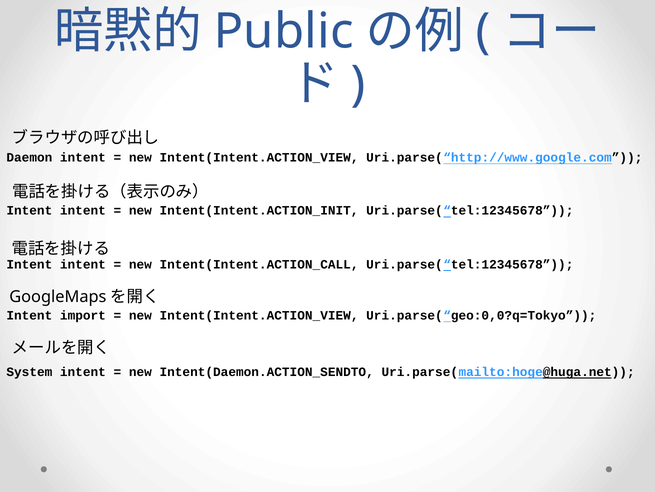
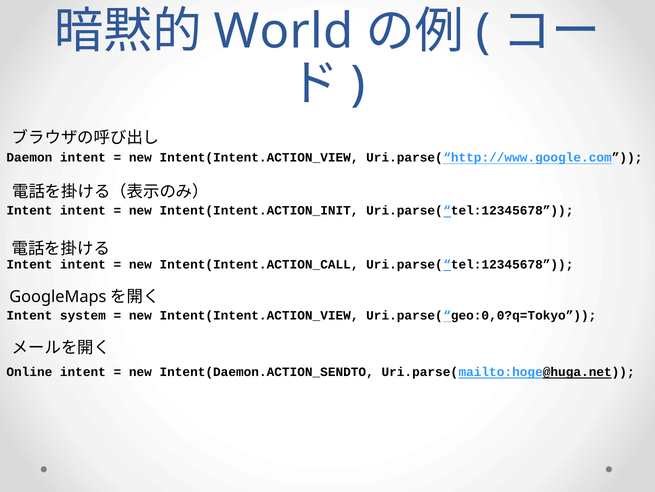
Public: Public -> World
import: import -> system
System: System -> Online
